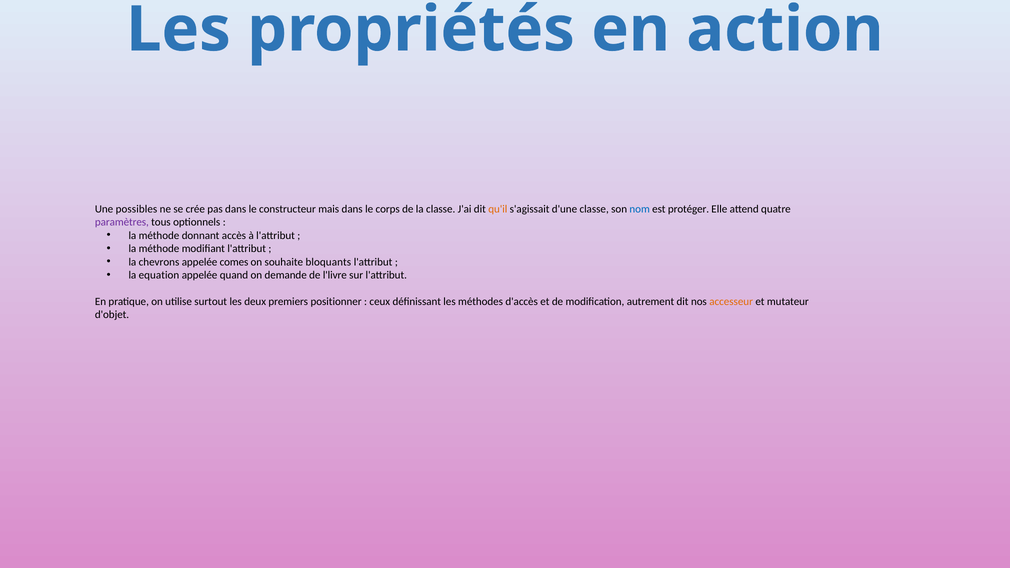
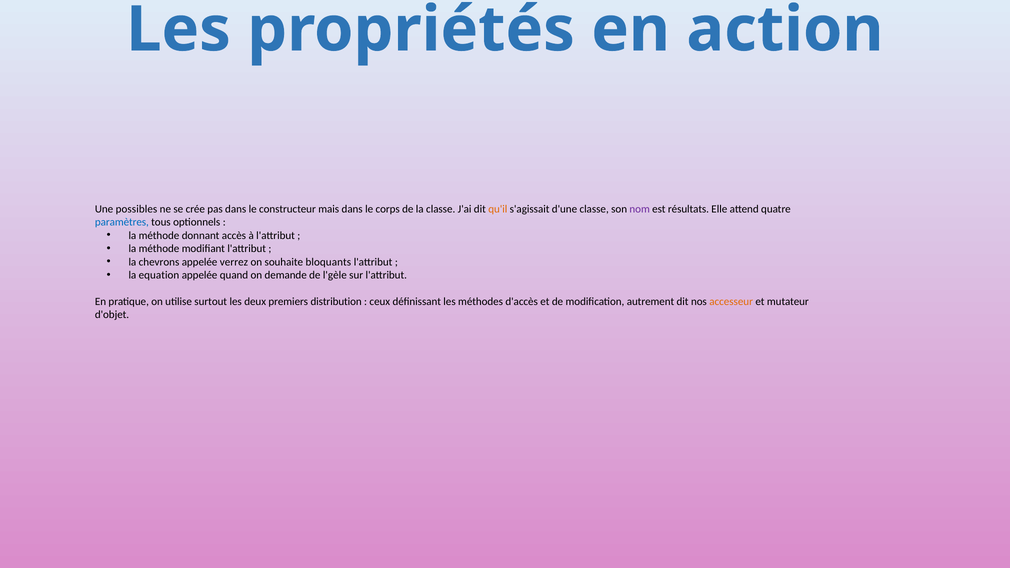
nom colour: blue -> purple
protéger: protéger -> résultats
paramètres colour: purple -> blue
comes: comes -> verrez
l'livre: l'livre -> l'gèle
positionner: positionner -> distribution
